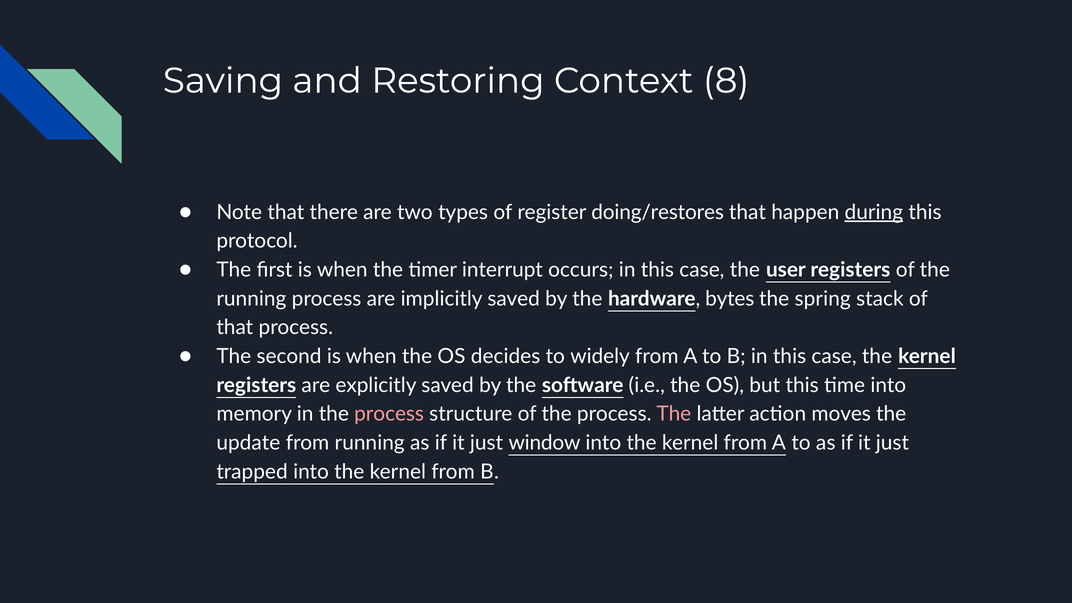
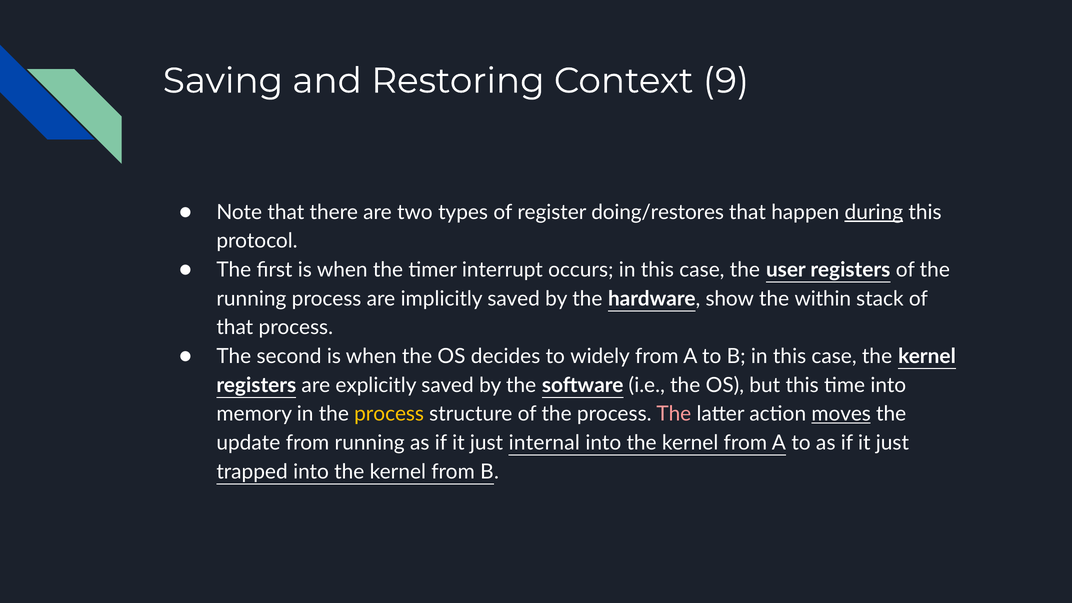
8: 8 -> 9
bytes: bytes -> show
spring: spring -> within
process at (389, 414) colour: pink -> yellow
moves underline: none -> present
window: window -> internal
